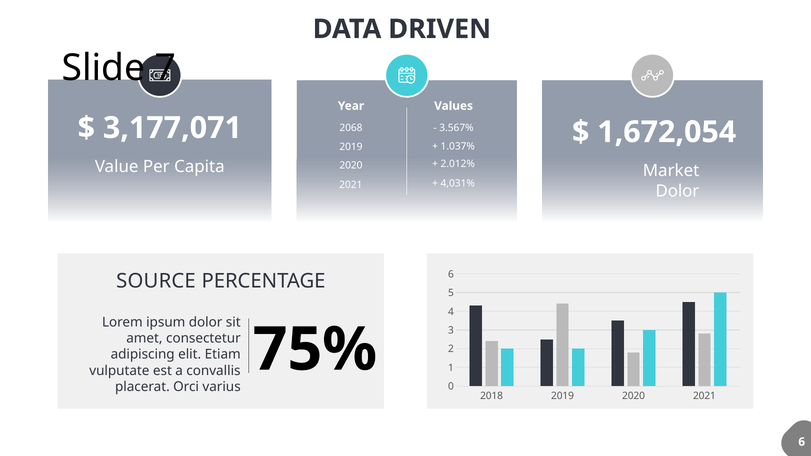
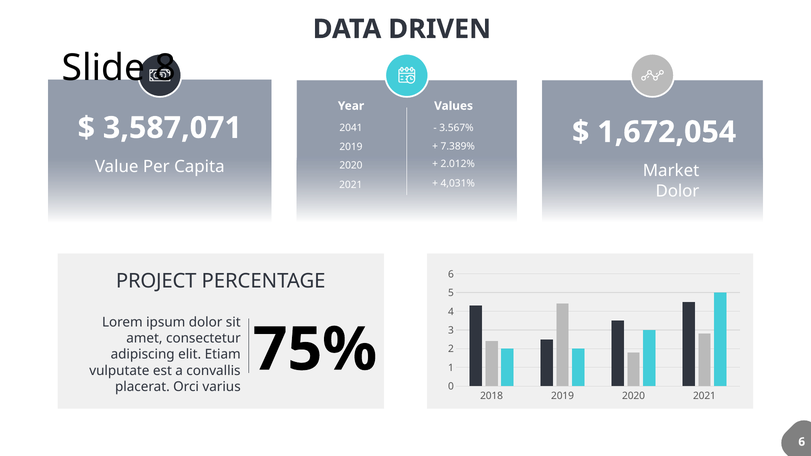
7: 7 -> 8
3,177,071: 3,177,071 -> 3,587,071
2068: 2068 -> 2041
1.037%: 1.037% -> 7.389%
SOURCE: SOURCE -> PROJECT
